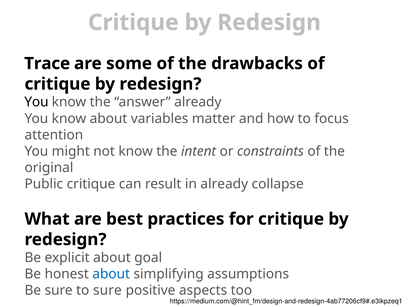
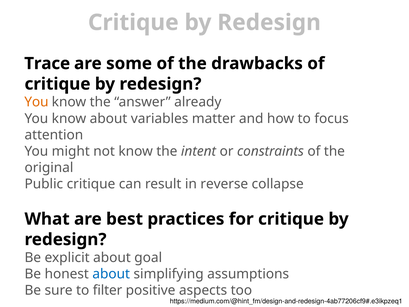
You at (36, 102) colour: black -> orange
in already: already -> reverse
to sure: sure -> filter
